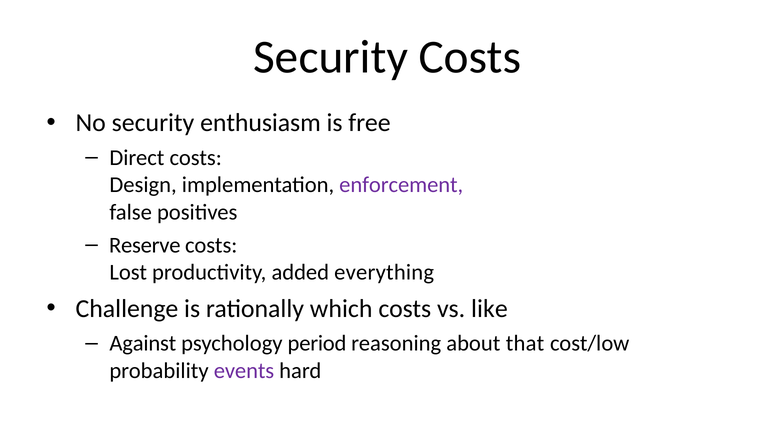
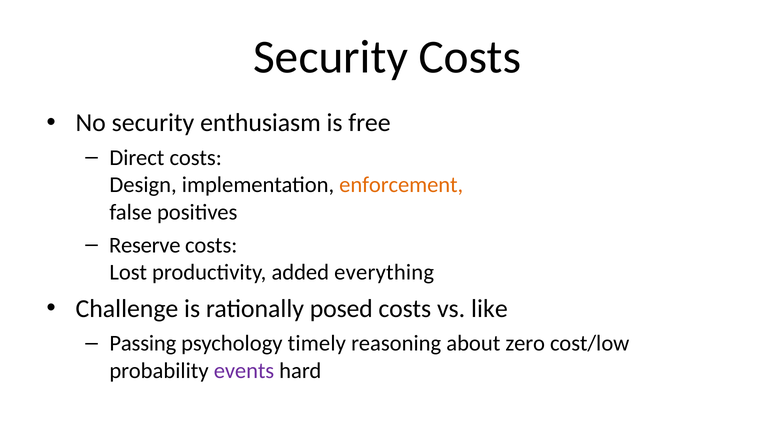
enforcement colour: purple -> orange
which: which -> posed
Against: Against -> Passing
period: period -> timely
that: that -> zero
